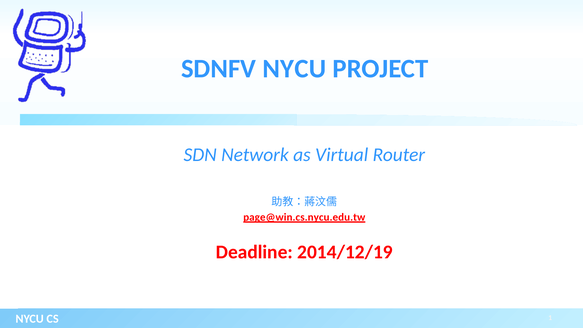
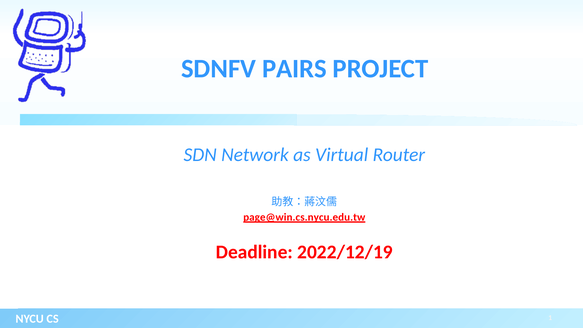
SDNFV NYCU: NYCU -> PAIRS
2014/12/19: 2014/12/19 -> 2022/12/19
